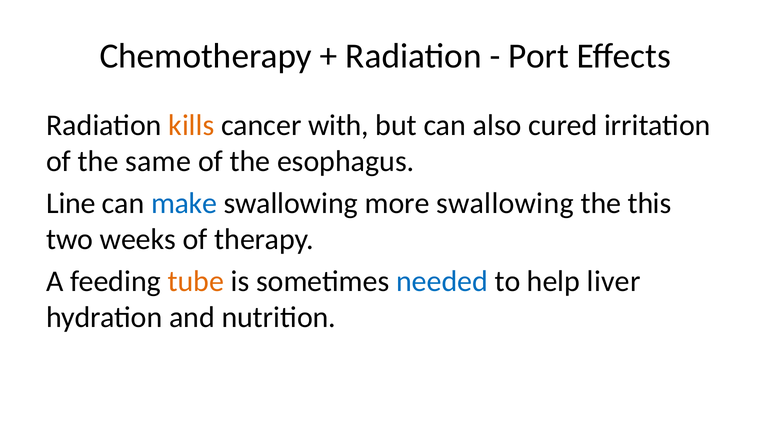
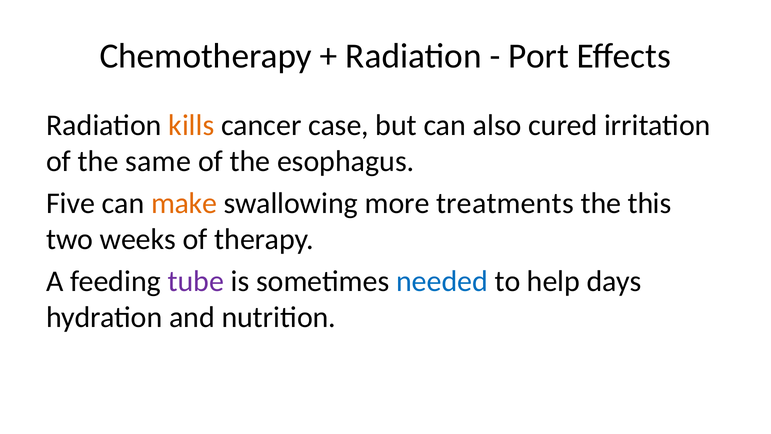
with: with -> case
Line: Line -> Five
make colour: blue -> orange
more swallowing: swallowing -> treatments
tube colour: orange -> purple
liver: liver -> days
